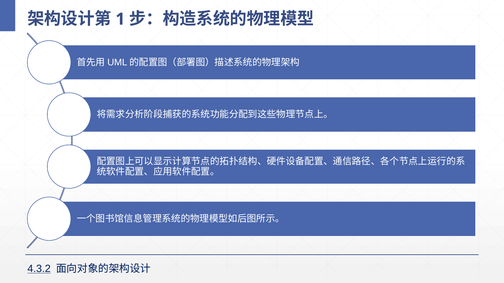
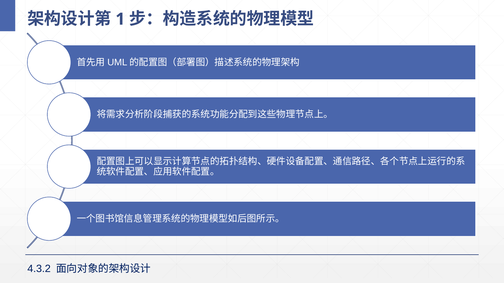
4.3.2 underline: present -> none
